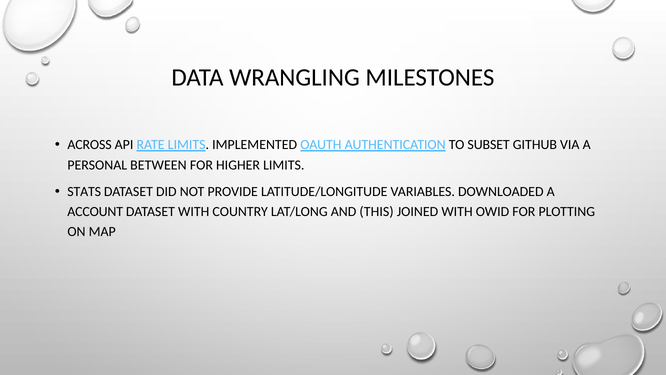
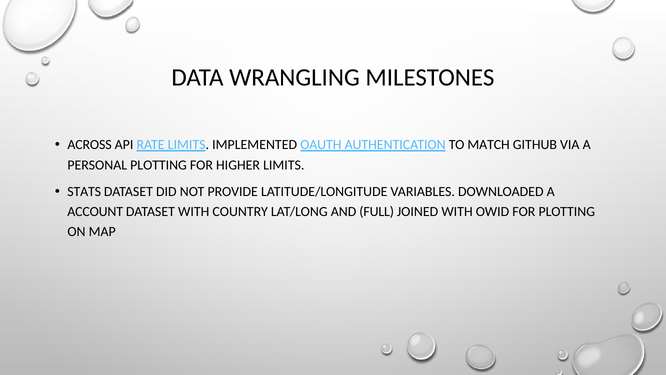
SUBSET: SUBSET -> MATCH
PERSONAL BETWEEN: BETWEEN -> PLOTTING
THIS: THIS -> FULL
